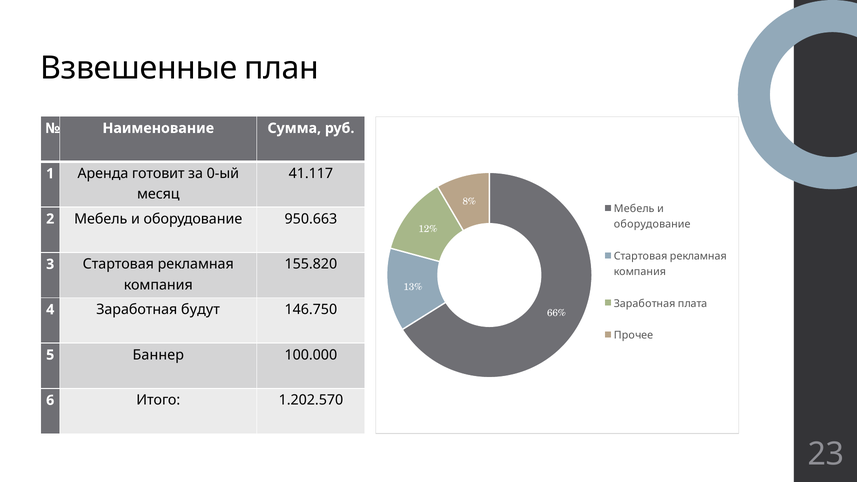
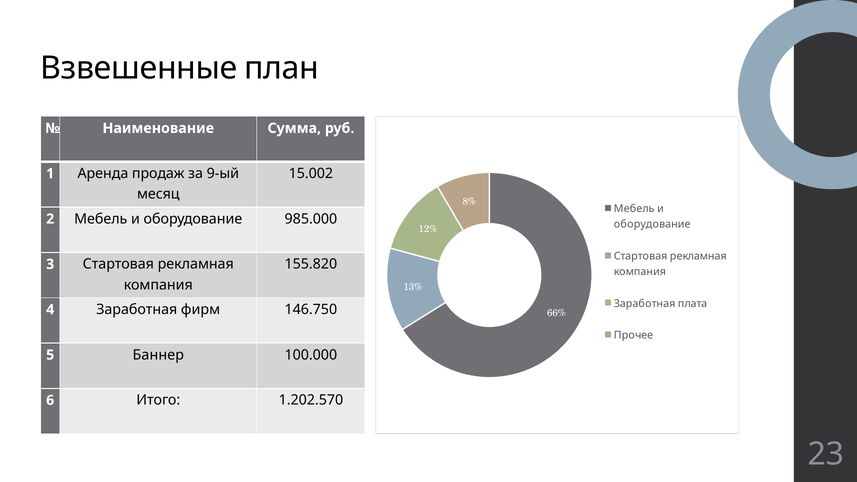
41.117: 41.117 -> 15.002
готовит: готовит -> продаж
0-ый: 0-ый -> 9-ый
950.663: 950.663 -> 985.000
будут: будут -> фирм
